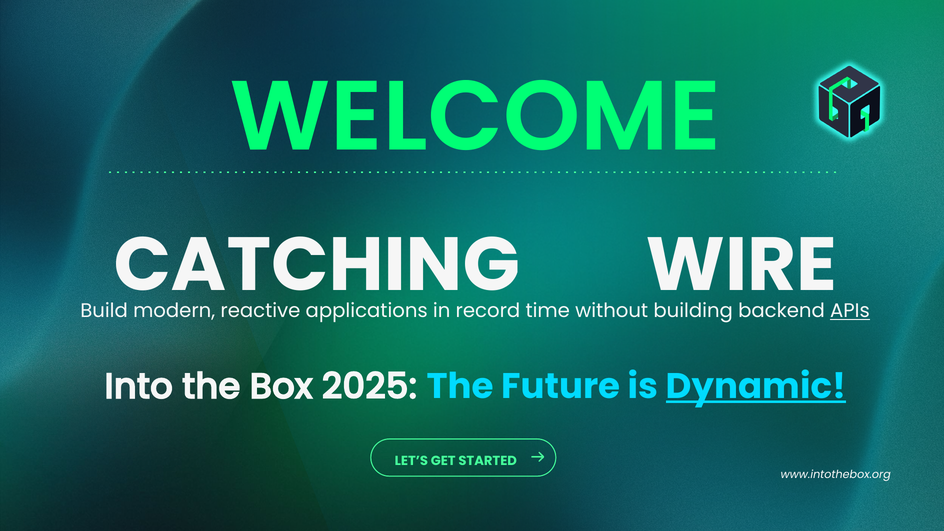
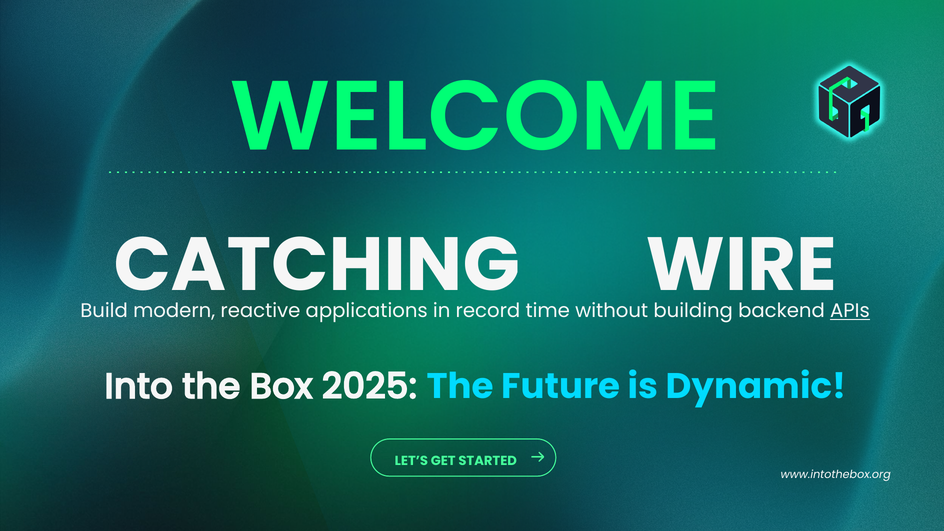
Dynamic underline: present -> none
